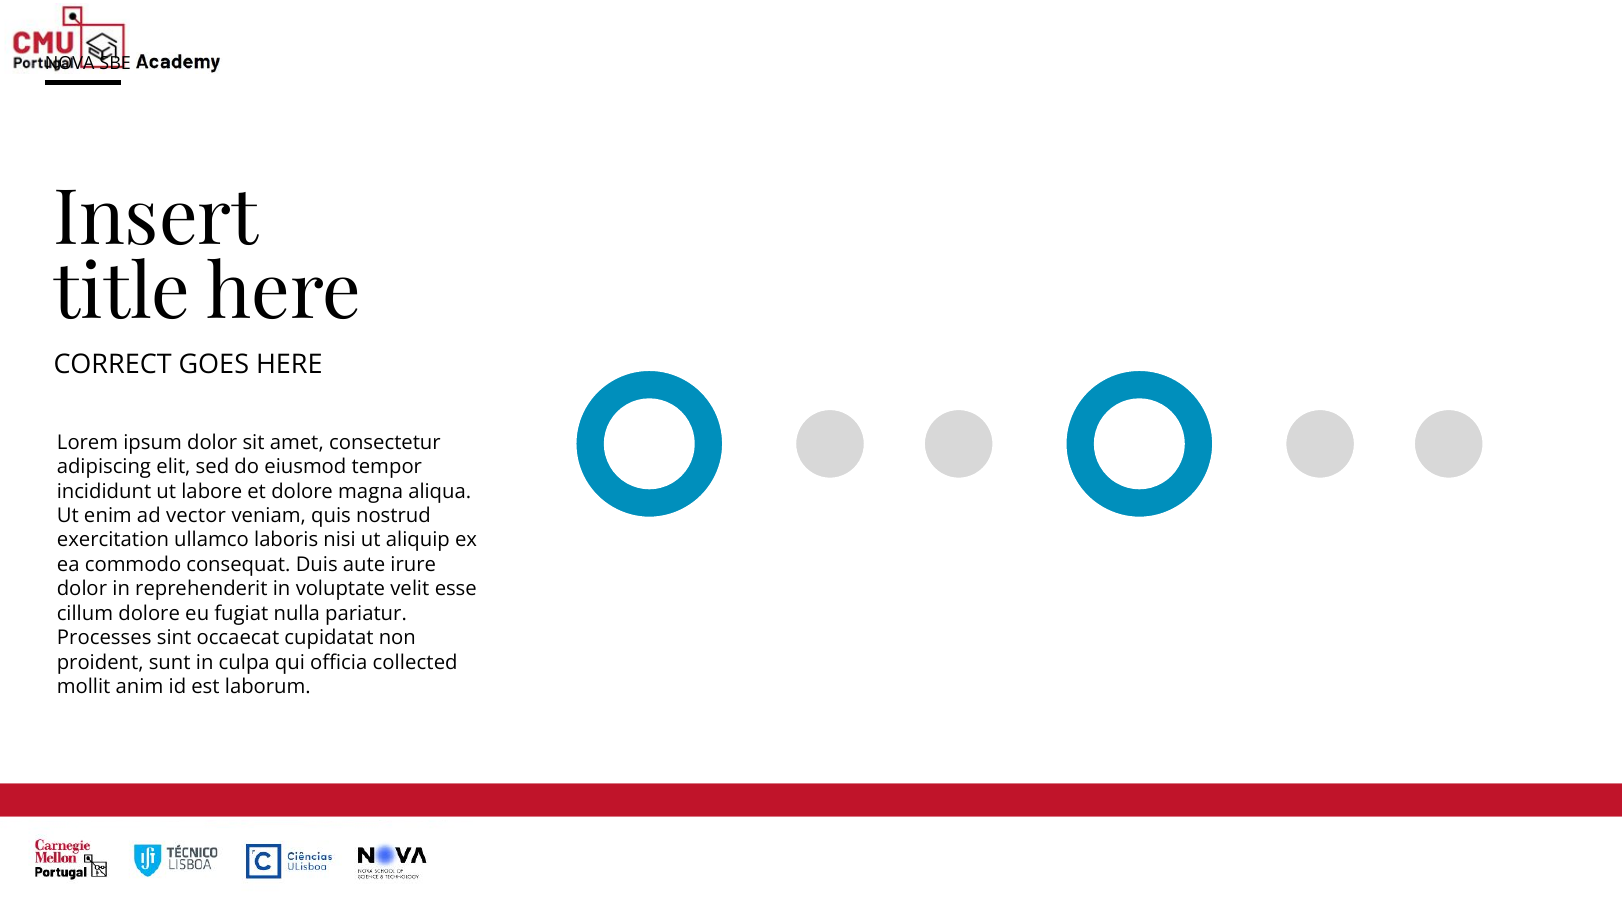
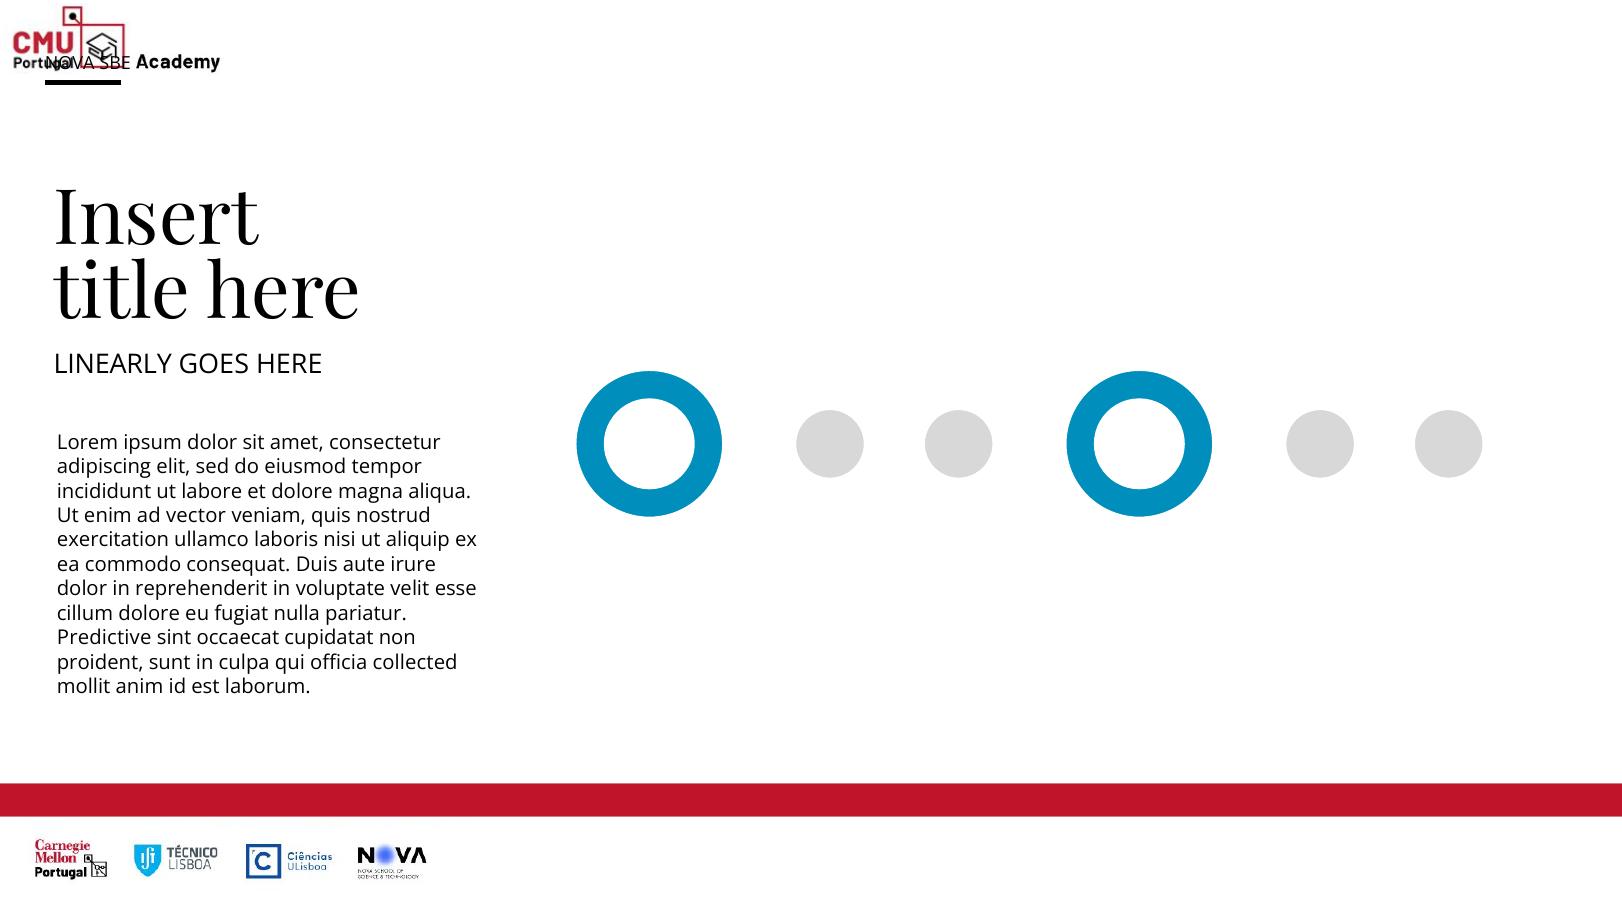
CORRECT: CORRECT -> LINEARLY
Processes: Processes -> Predictive
